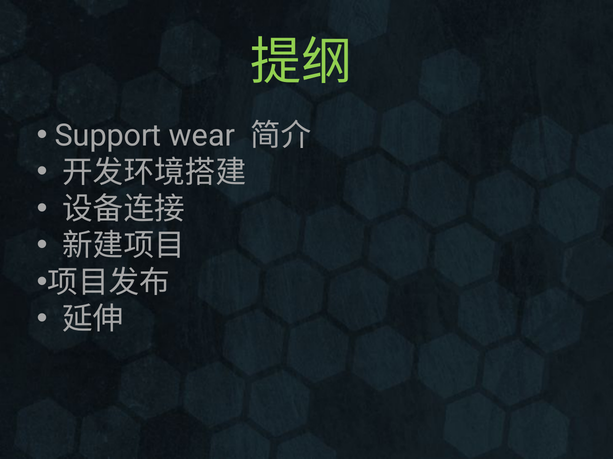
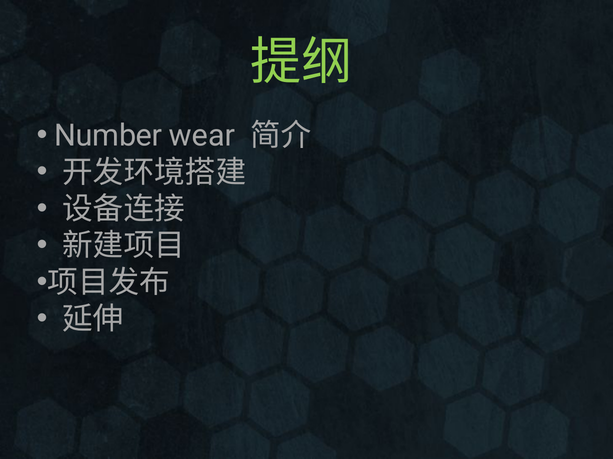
Support: Support -> Number
